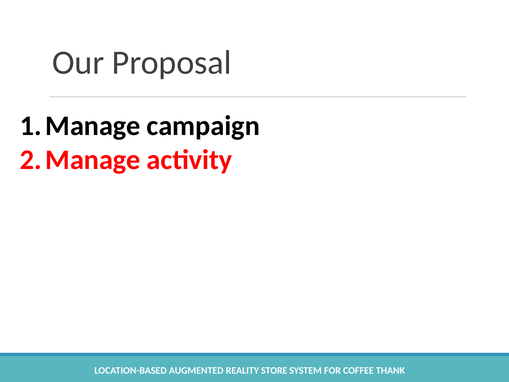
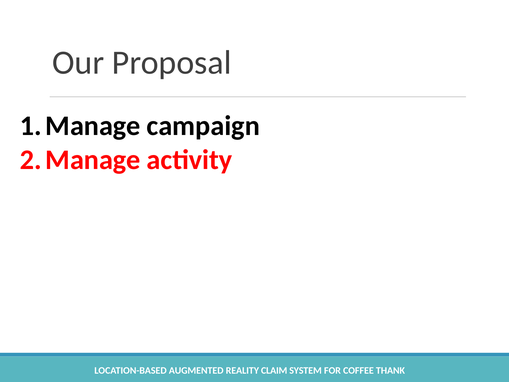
STORE: STORE -> CLAIM
